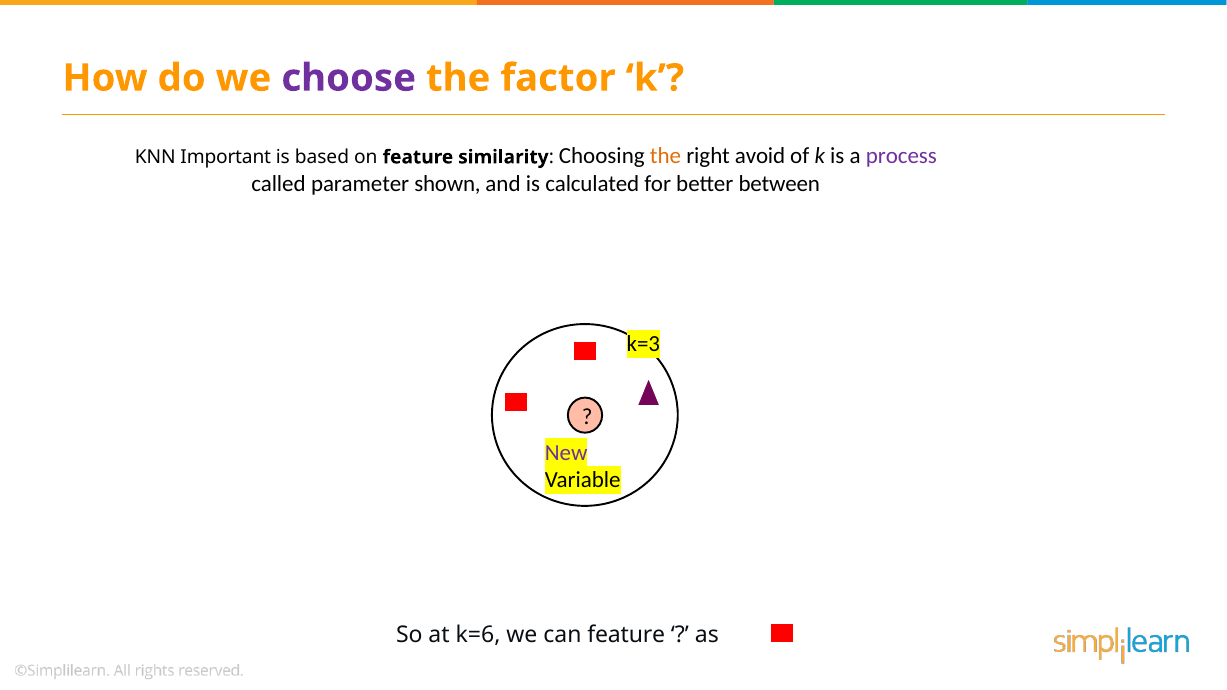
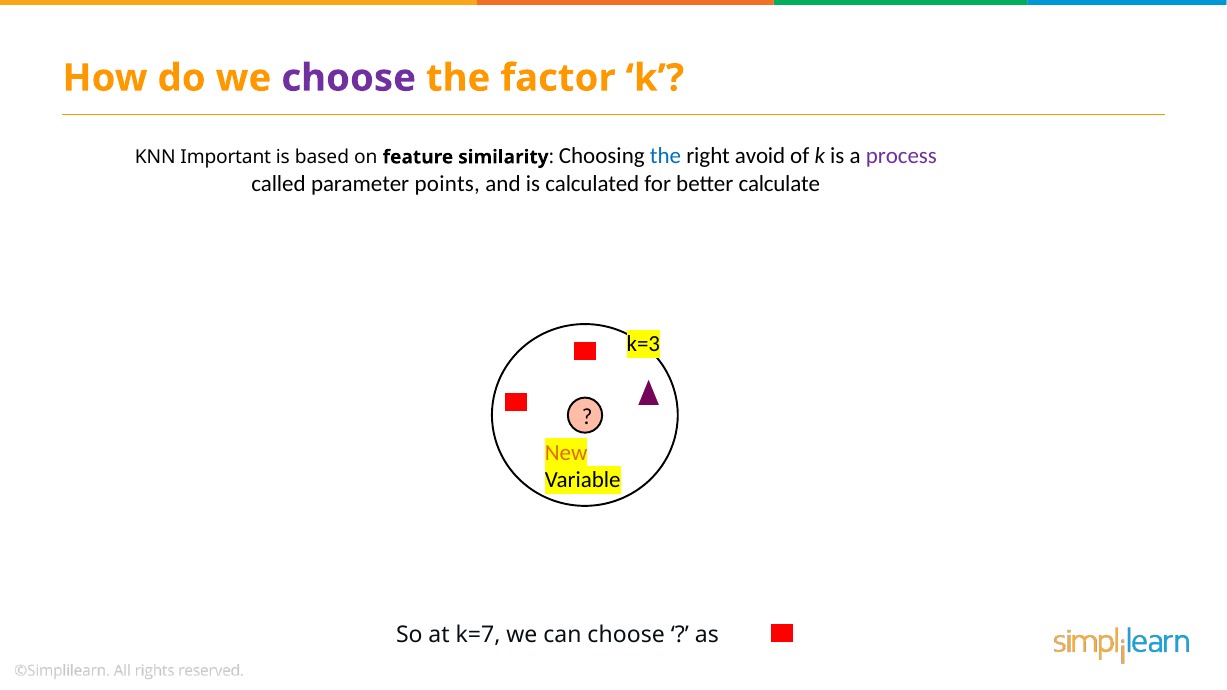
the at (665, 156) colour: orange -> blue
shown: shown -> points
between: between -> calculate
New colour: purple -> orange
k=6: k=6 -> k=7
can feature: feature -> choose
